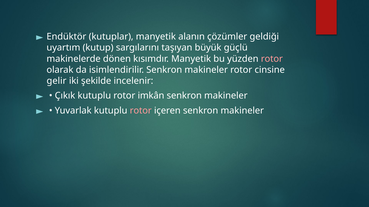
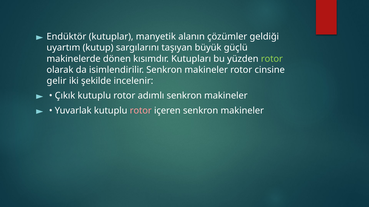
kısımdır Manyetik: Manyetik -> Kutupları
rotor at (272, 59) colour: pink -> light green
imkân: imkân -> adımlı
